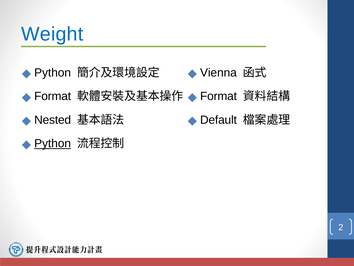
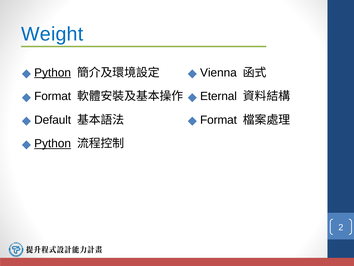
Python at (53, 72) underline: none -> present
Format at (218, 96): Format -> Eternal
Nested: Nested -> Default
Default at (218, 120): Default -> Format
